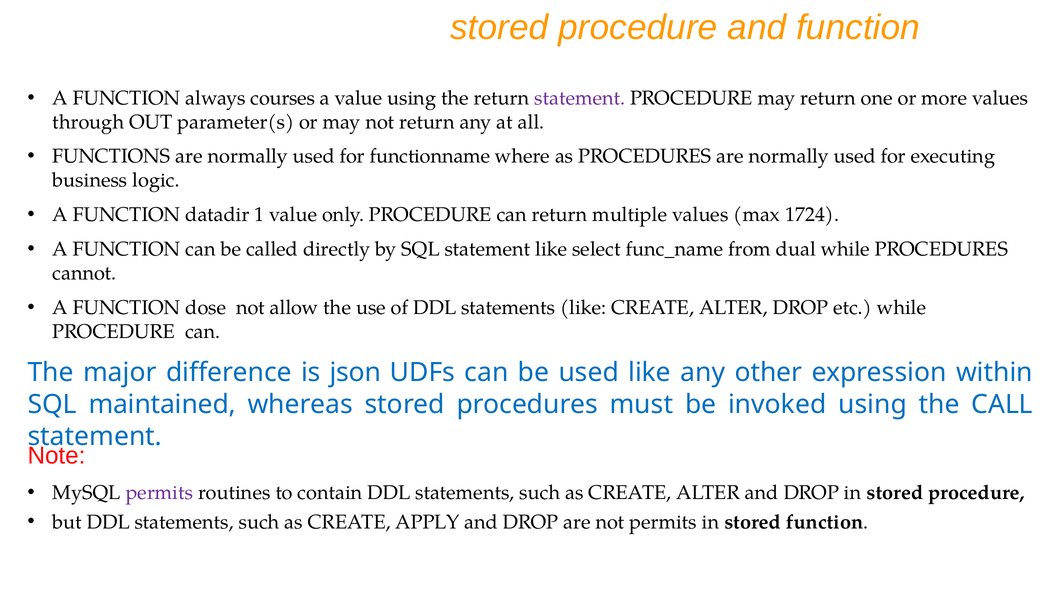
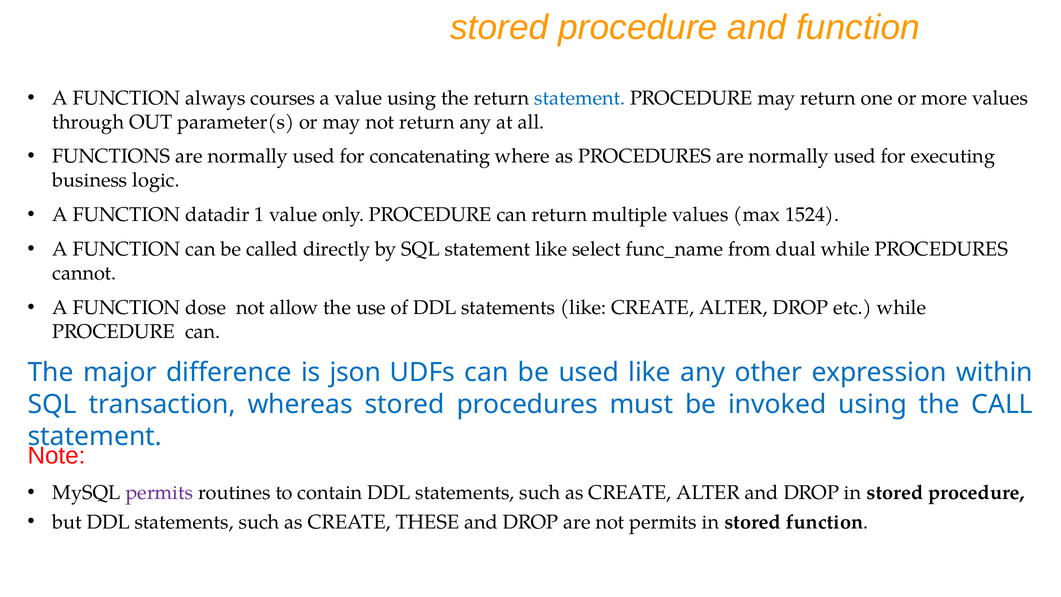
statement at (580, 98) colour: purple -> blue
functionname: functionname -> concatenating
1724: 1724 -> 1524
maintained: maintained -> transaction
APPLY: APPLY -> THESE
